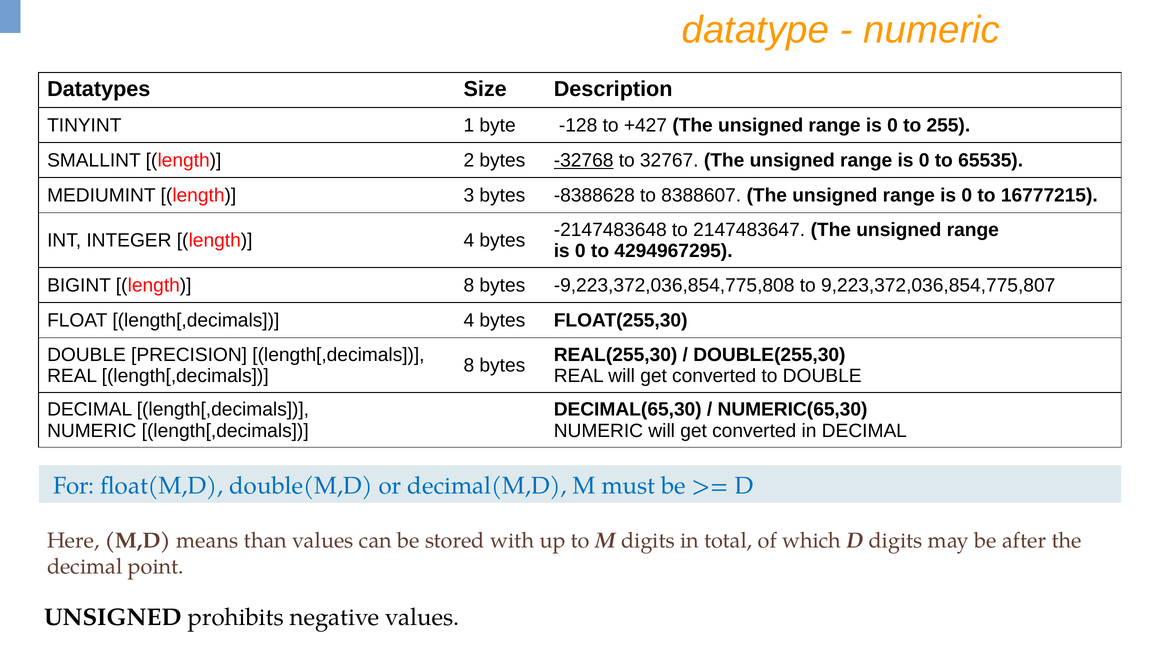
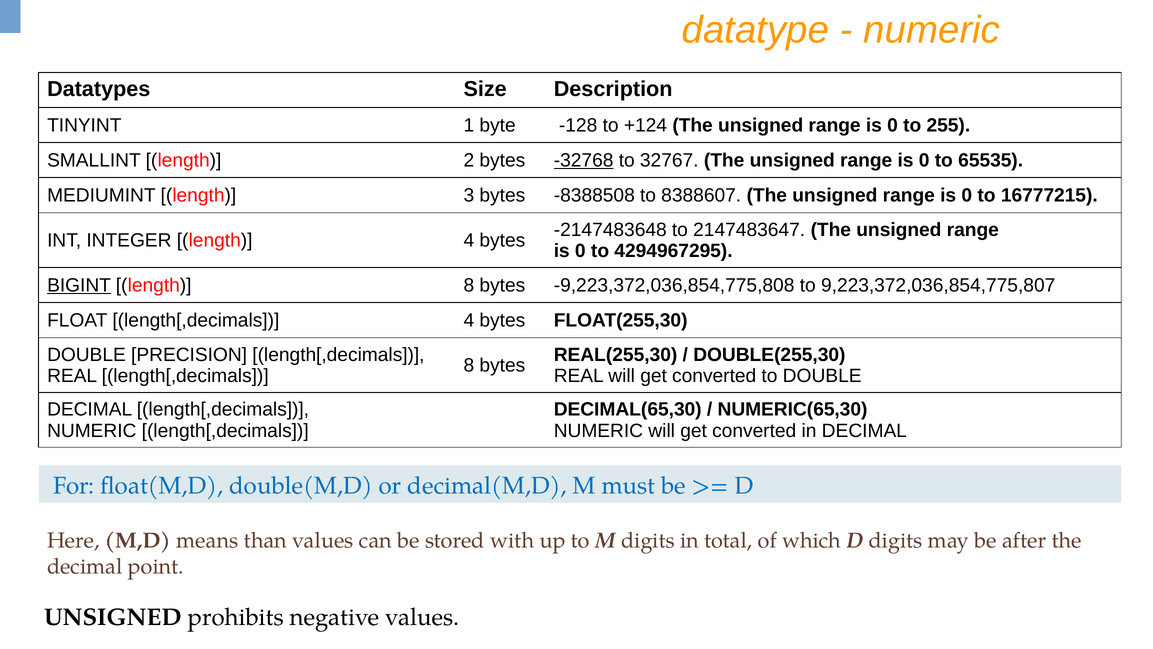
+427: +427 -> +124
-8388628: -8388628 -> -8388508
BIGINT underline: none -> present
